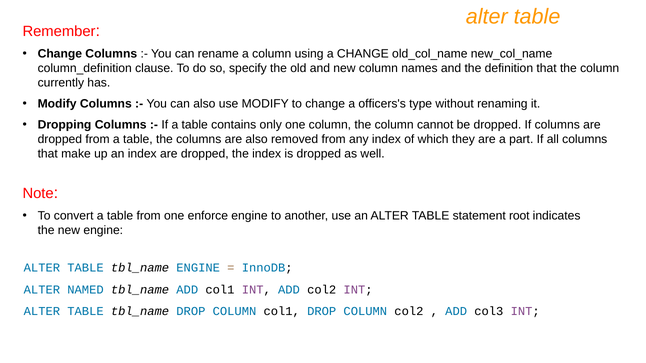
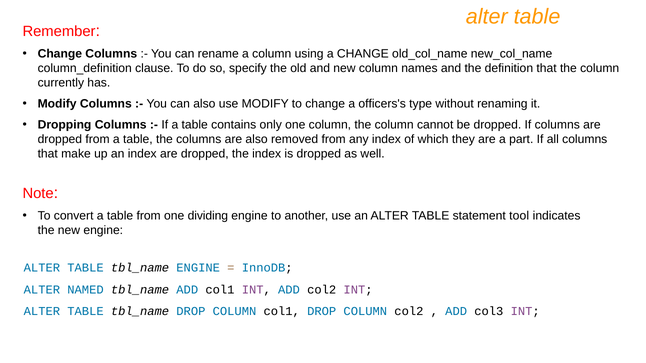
enforce: enforce -> dividing
root: root -> tool
